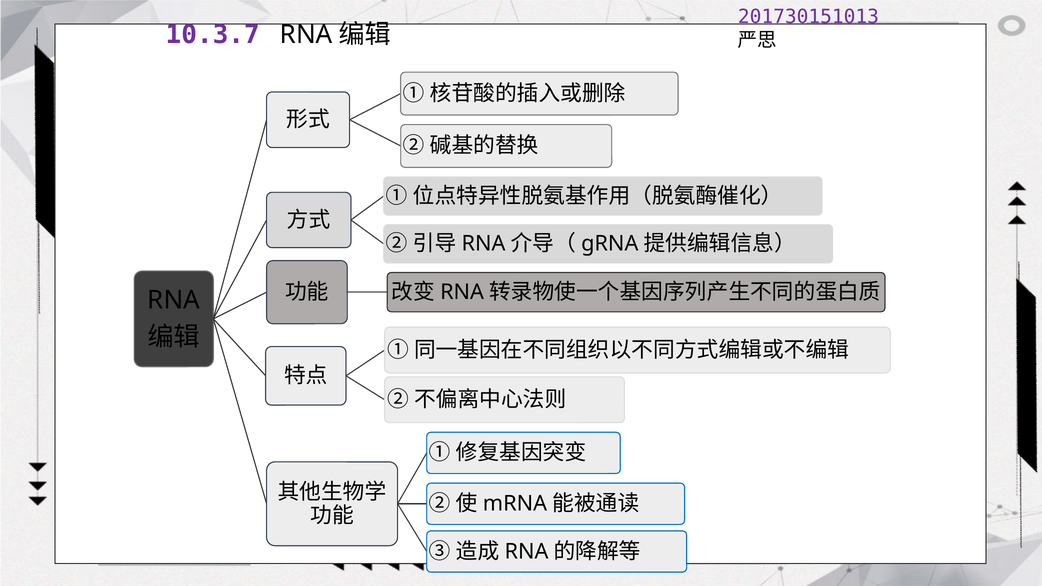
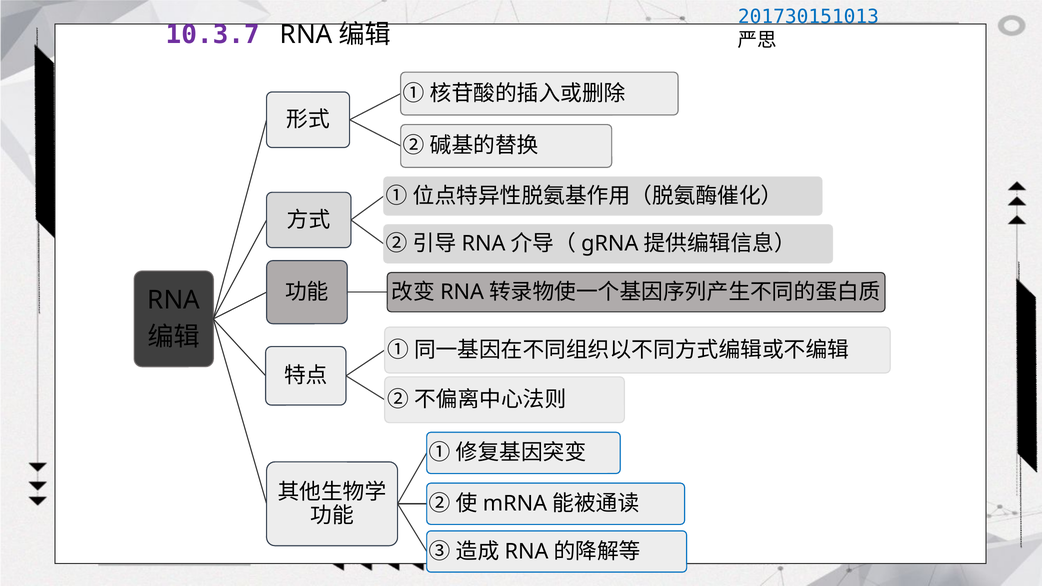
201730151013 colour: purple -> blue
